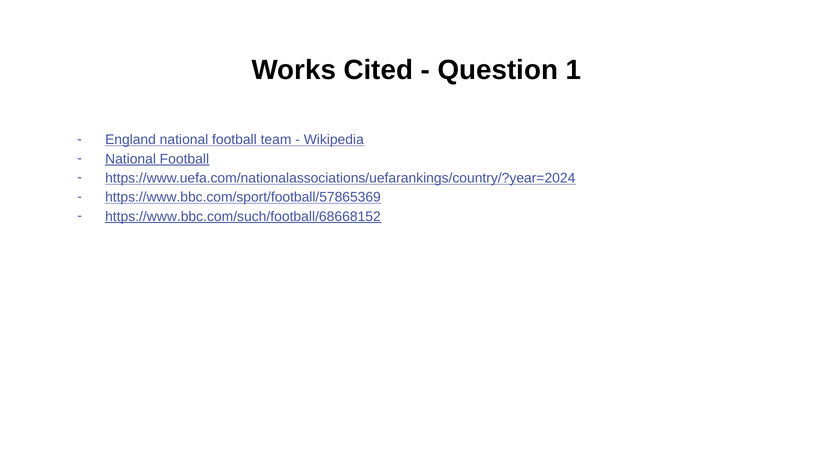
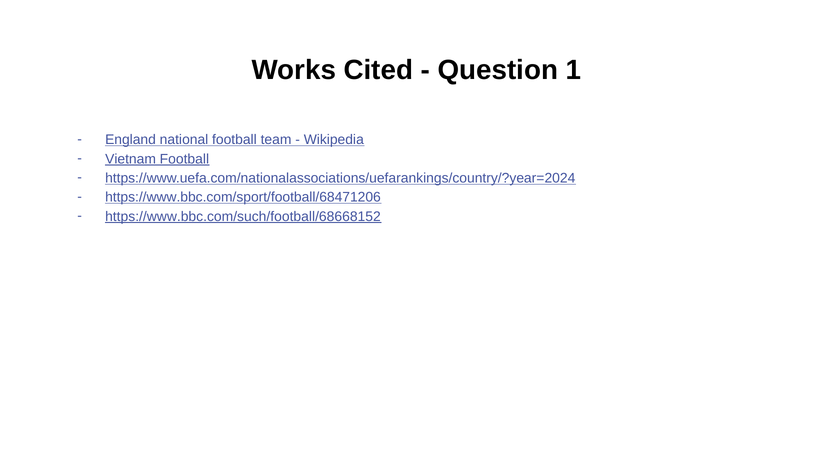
National at (131, 159): National -> Vietnam
https://www.bbc.com/sport/football/57865369: https://www.bbc.com/sport/football/57865369 -> https://www.bbc.com/sport/football/68471206
